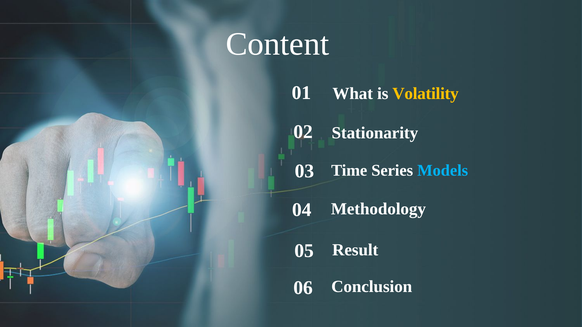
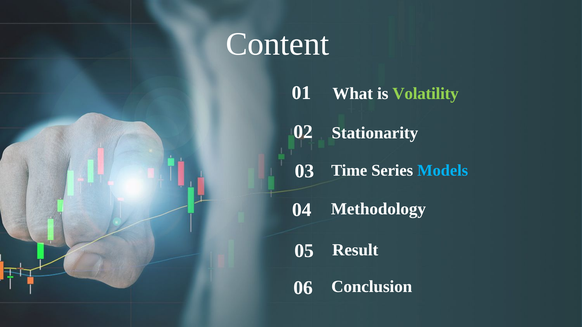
Volatility colour: yellow -> light green
